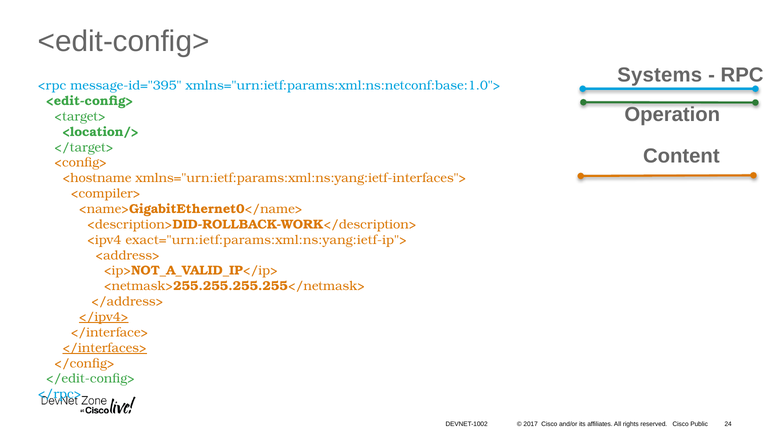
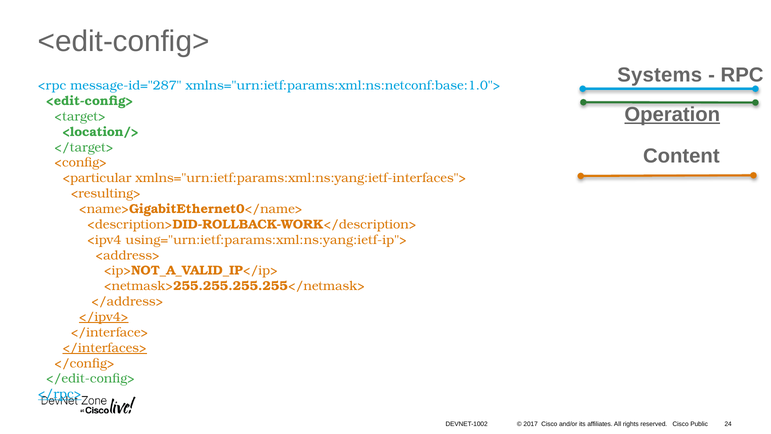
message-id="395: message-id="395 -> message-id="287
Operation underline: none -> present
<hostname: <hostname -> <particular
<compiler>: <compiler> -> <resulting>
exact="urn:ietf:params:xml:ns:yang:ietf-ip">: exact="urn:ietf:params:xml:ns:yang:ietf-ip"> -> using="urn:ietf:params:xml:ns:yang:ietf-ip">
</rpc> underline: none -> present
